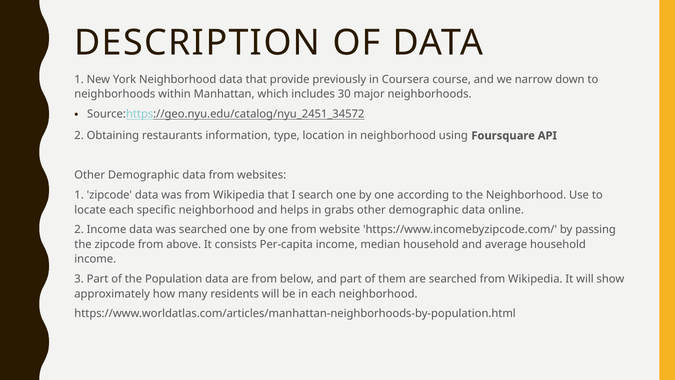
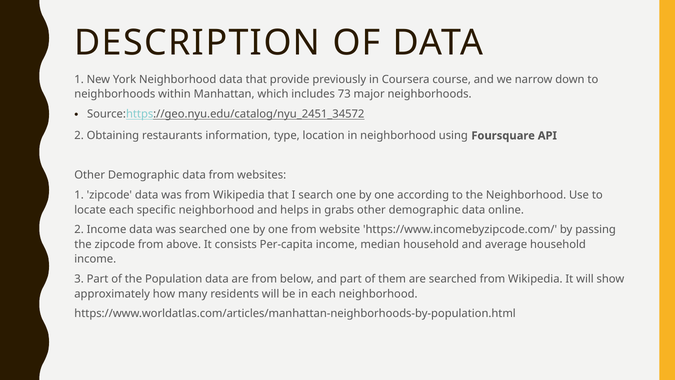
30: 30 -> 73
